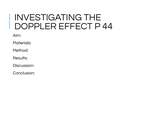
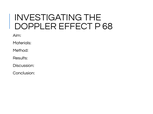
44: 44 -> 68
